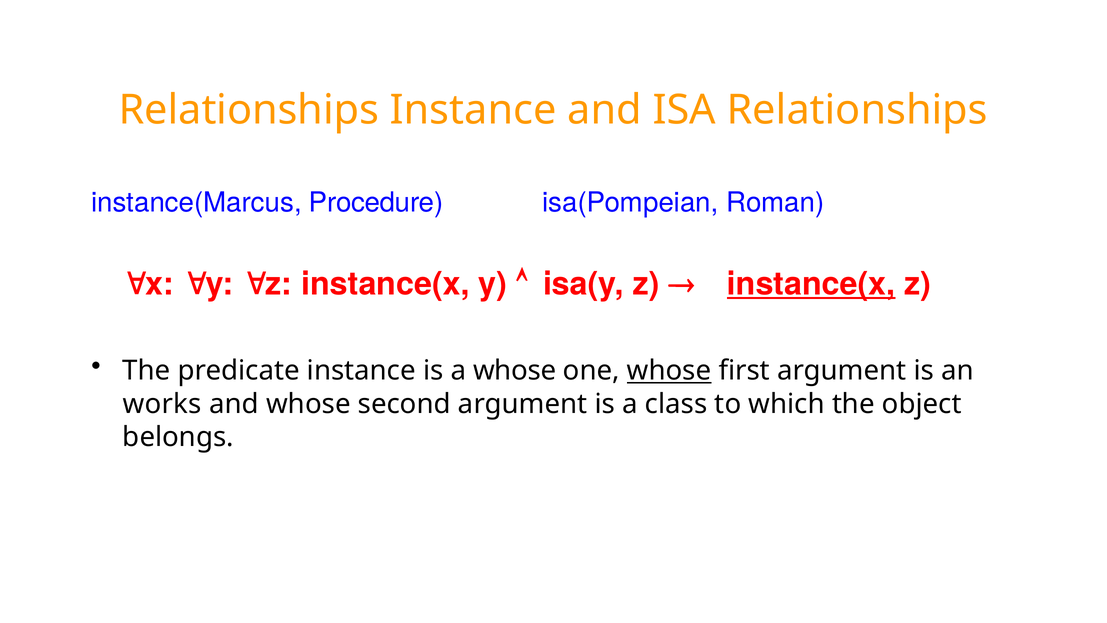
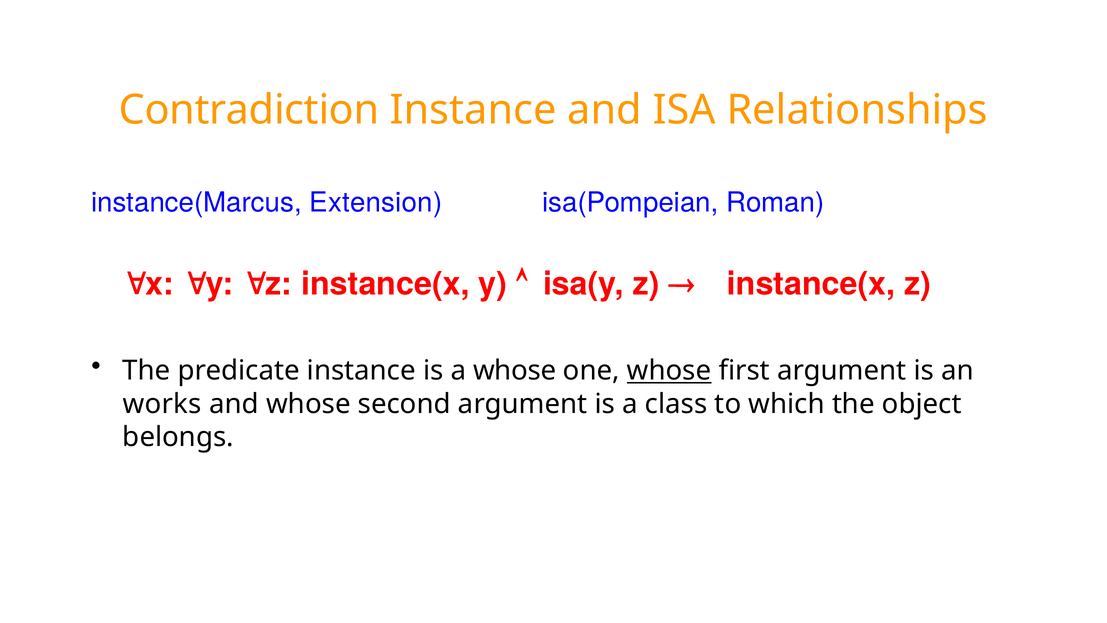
Relationships at (249, 110): Relationships -> Contradiction
Procedure: Procedure -> Extension
instance(x at (811, 284) underline: present -> none
